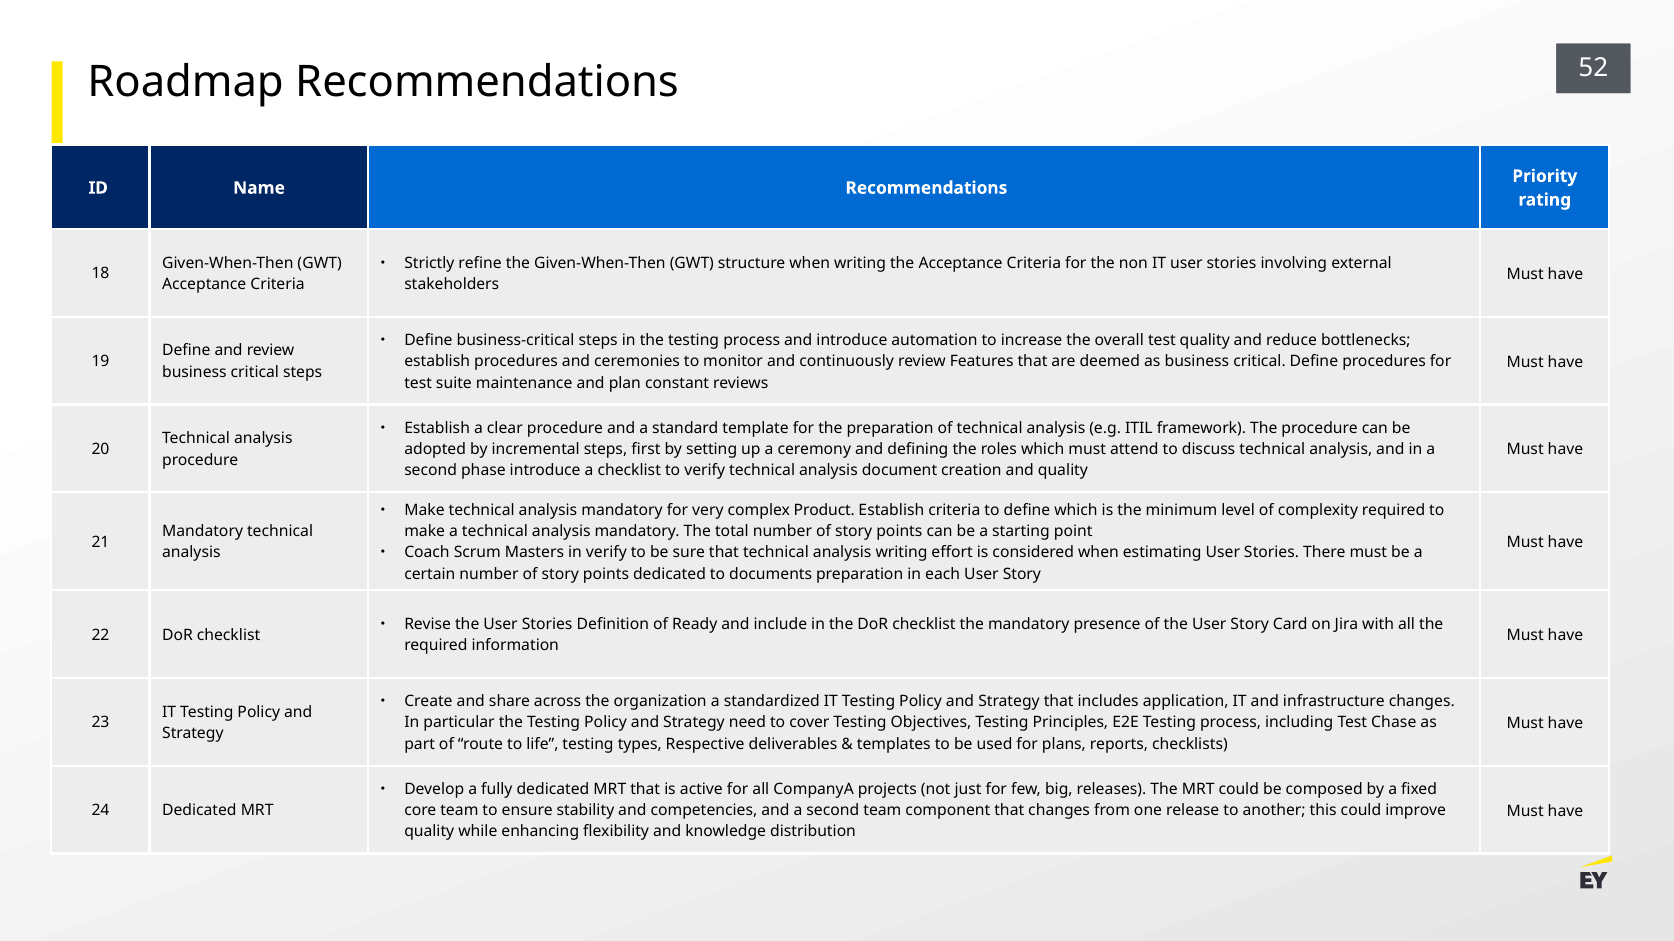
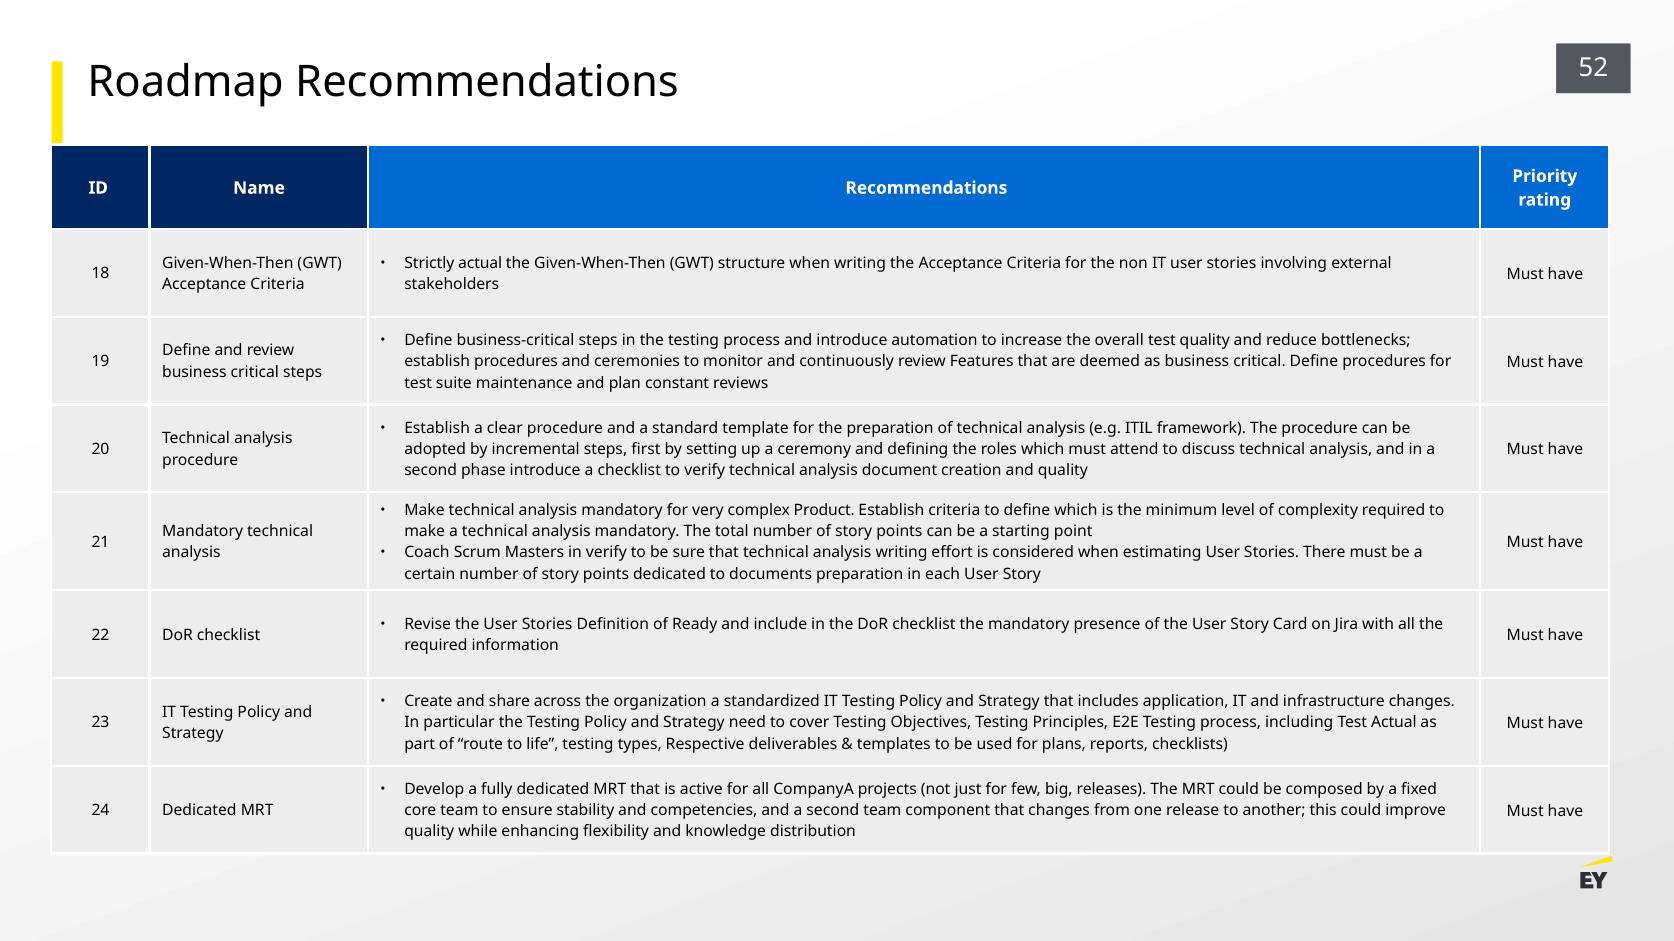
Strictly refine: refine -> actual
Test Chase: Chase -> Actual
